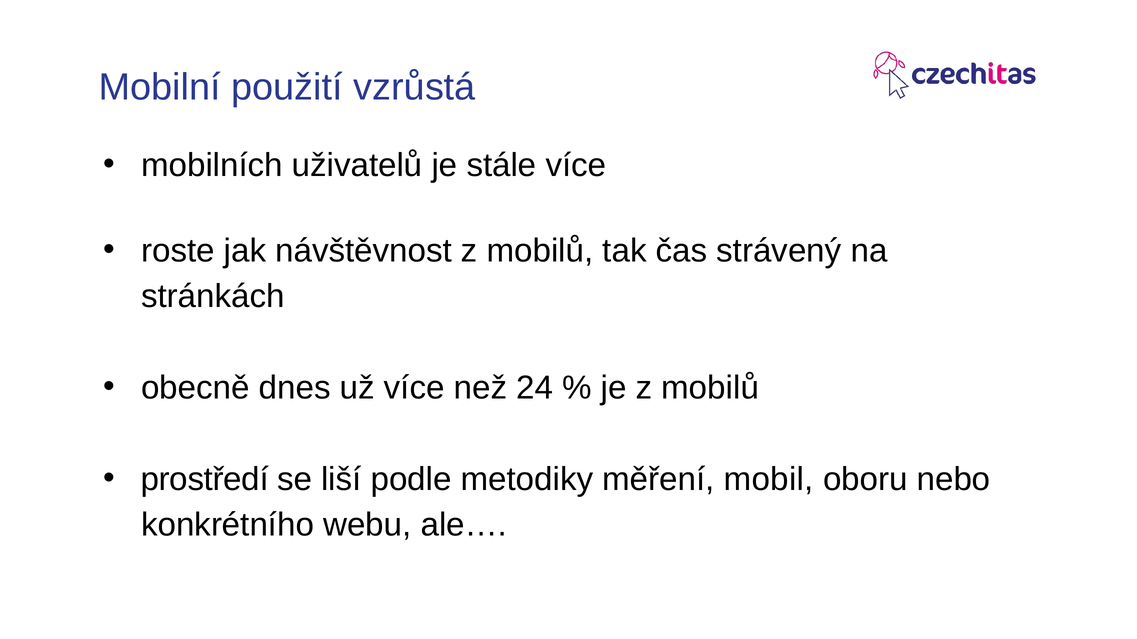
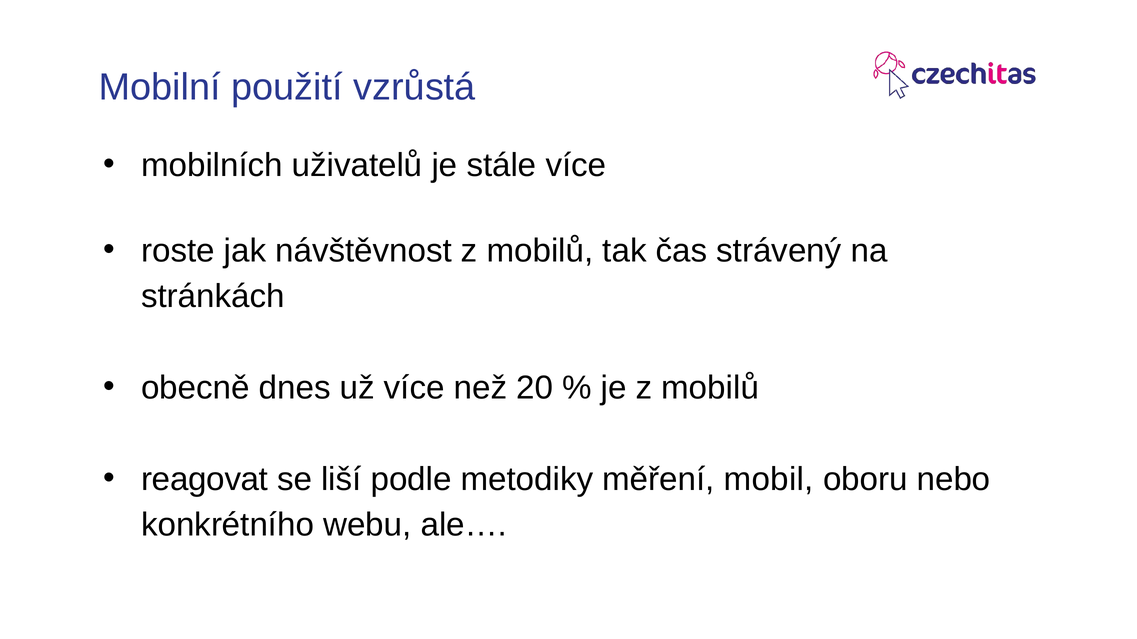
24: 24 -> 20
prostředí: prostředí -> reagovat
